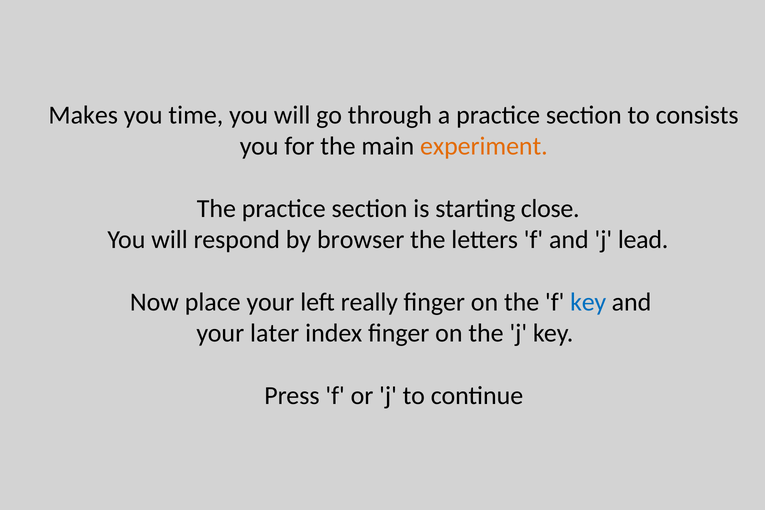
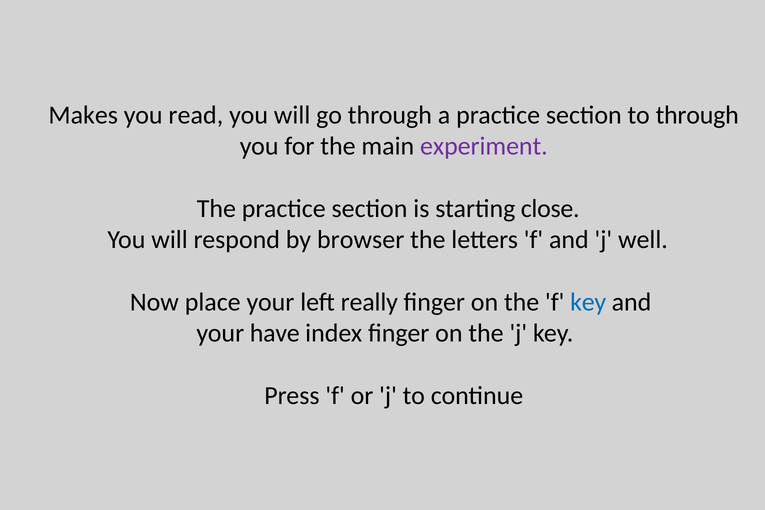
time: time -> read
to consists: consists -> through
experiment colour: orange -> purple
lead: lead -> well
later: later -> have
